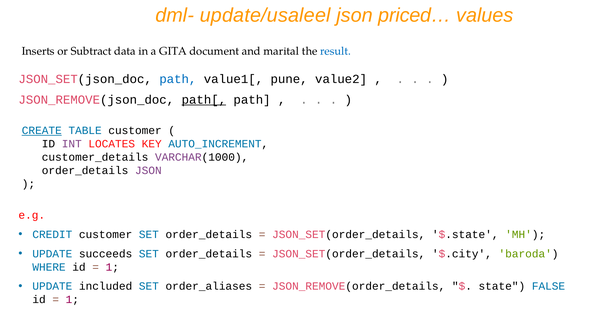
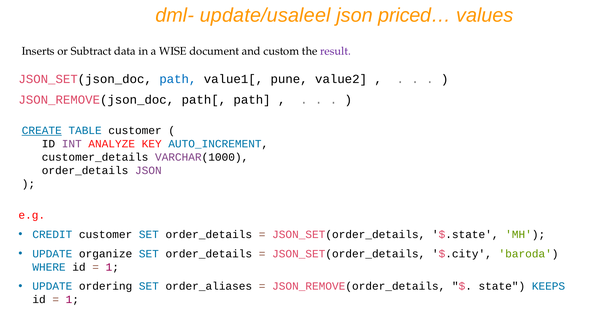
GITA: GITA -> WISE
marital: marital -> custom
result colour: blue -> purple
path[ underline: present -> none
LOCATES: LOCATES -> ANALYZE
succeeds: succeeds -> organize
included: included -> ordering
FALSE: FALSE -> KEEPS
